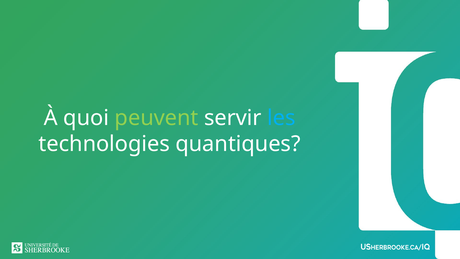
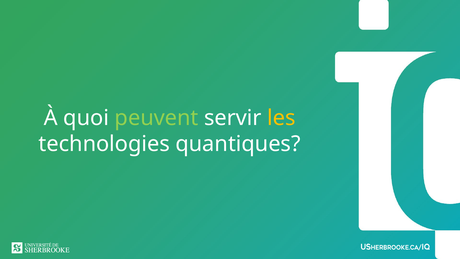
les colour: light blue -> yellow
